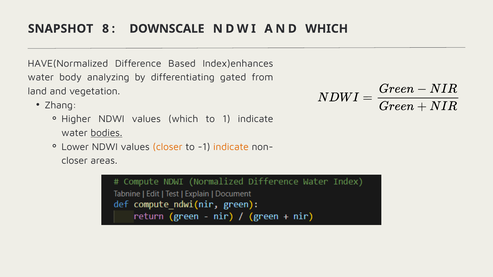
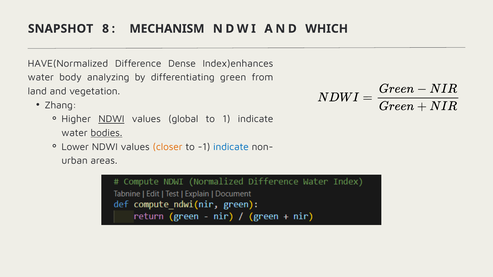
DOWNSCALE: DOWNSCALE -> MECHANISM
Based: Based -> Dense
gated: gated -> green
NDWI at (111, 119) underline: none -> present
values which: which -> global
indicate at (231, 147) colour: orange -> blue
closer at (75, 161): closer -> urban
